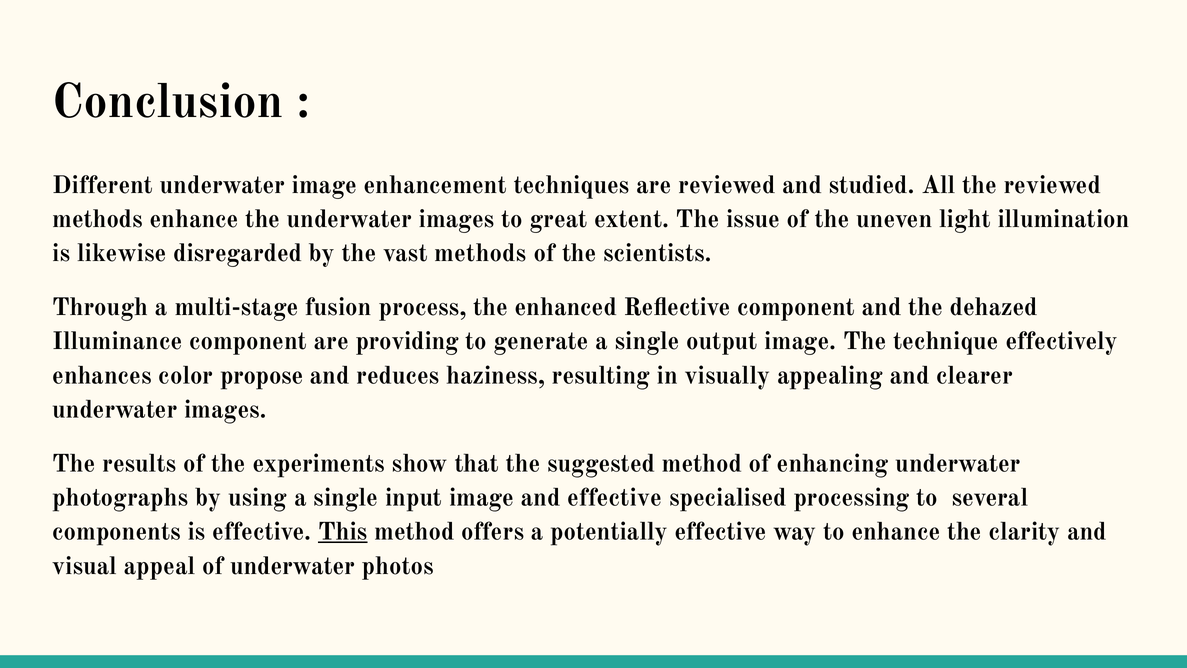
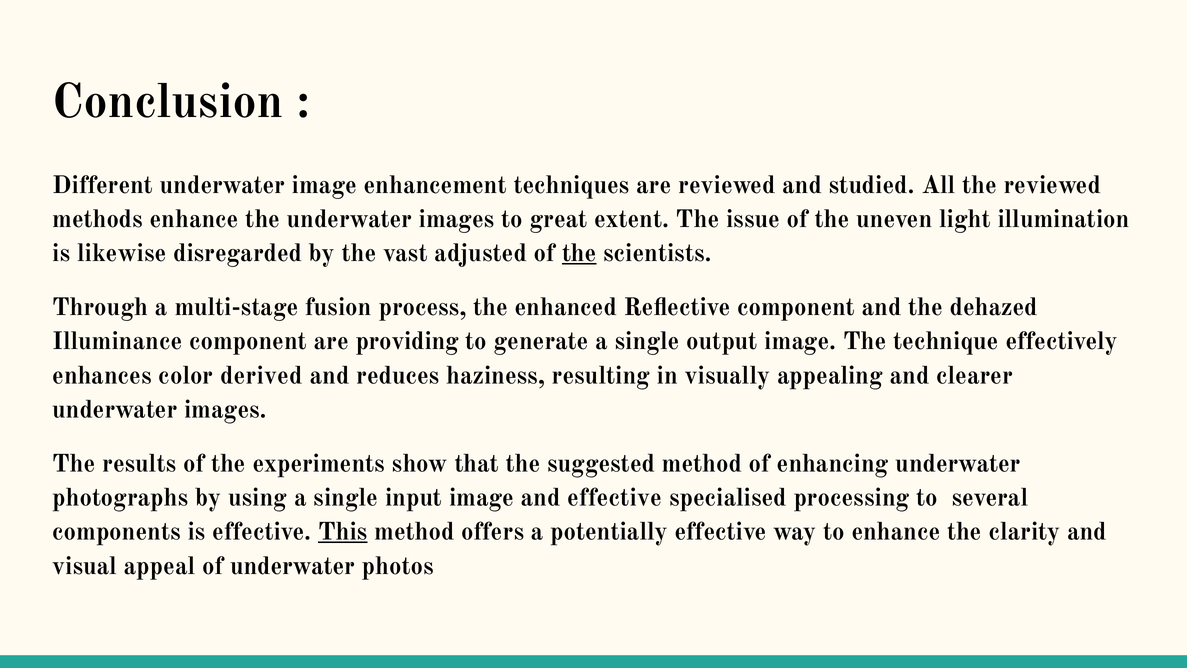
vast methods: methods -> adjusted
the at (579, 253) underline: none -> present
propose: propose -> derived
